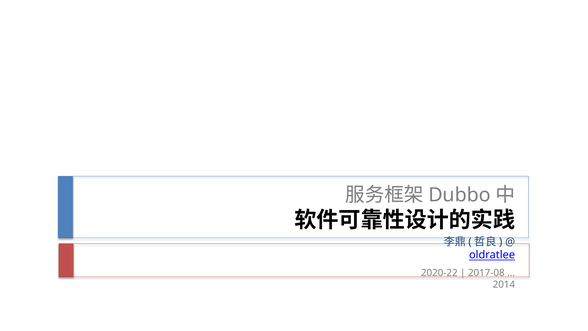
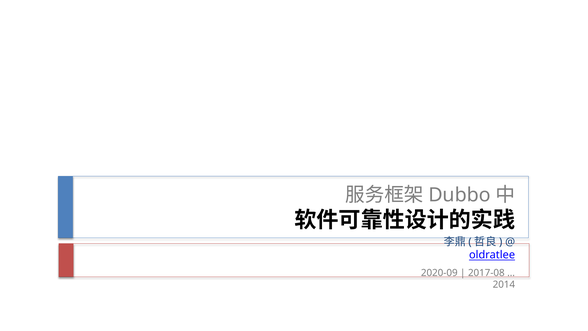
2020-22: 2020-22 -> 2020-09
